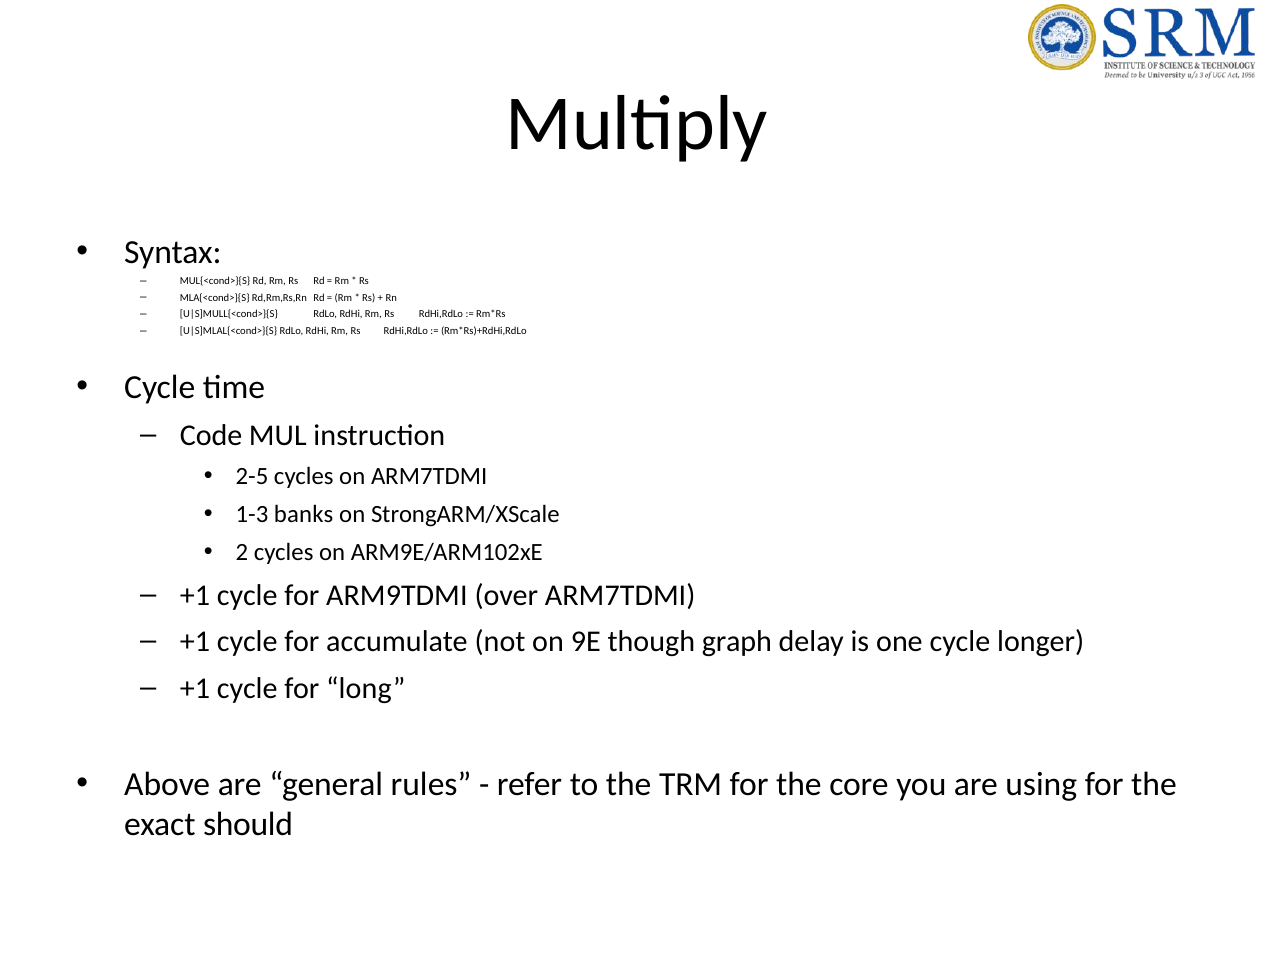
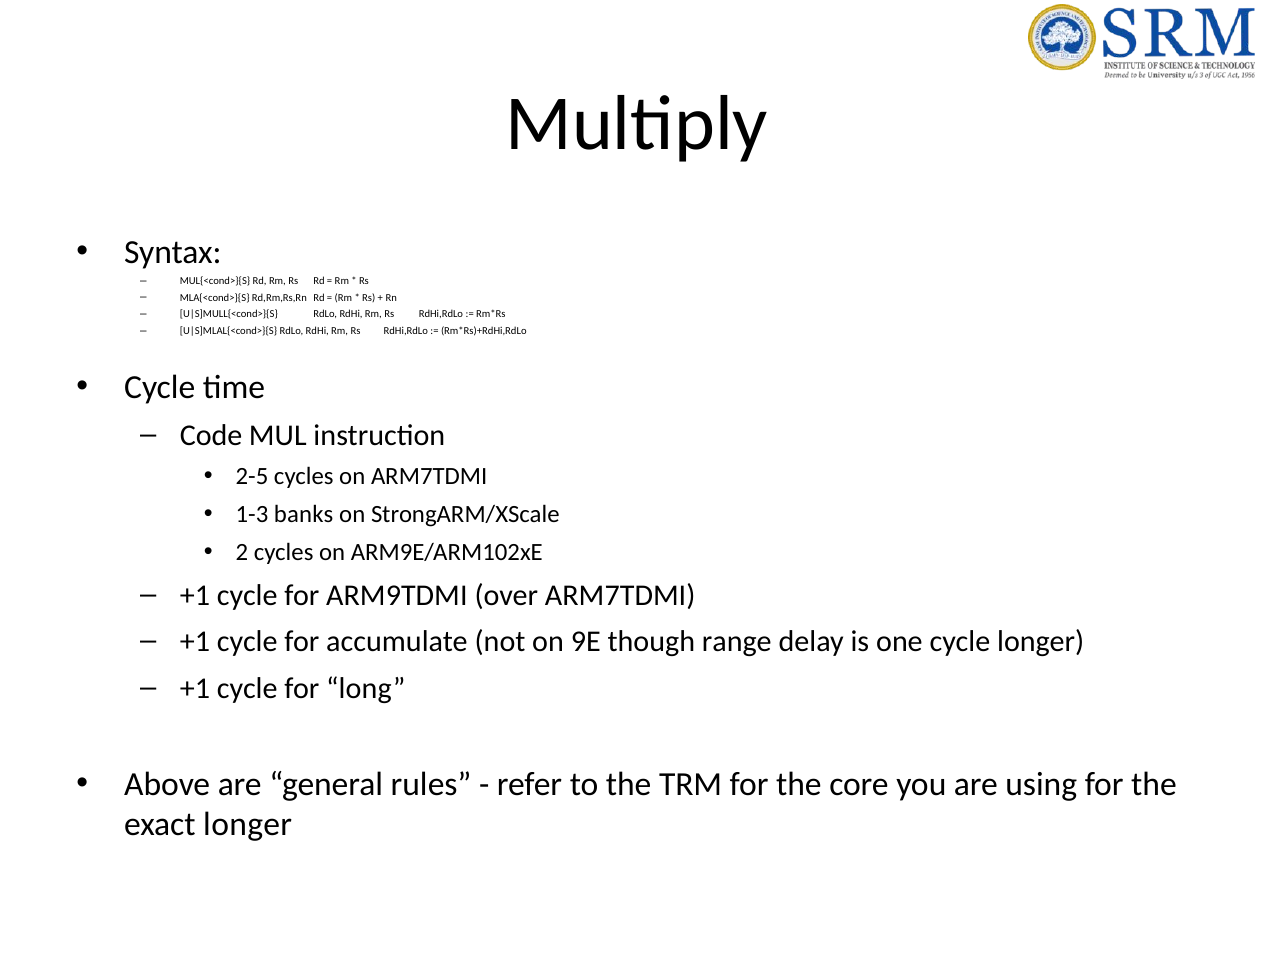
graph: graph -> range
exact should: should -> longer
